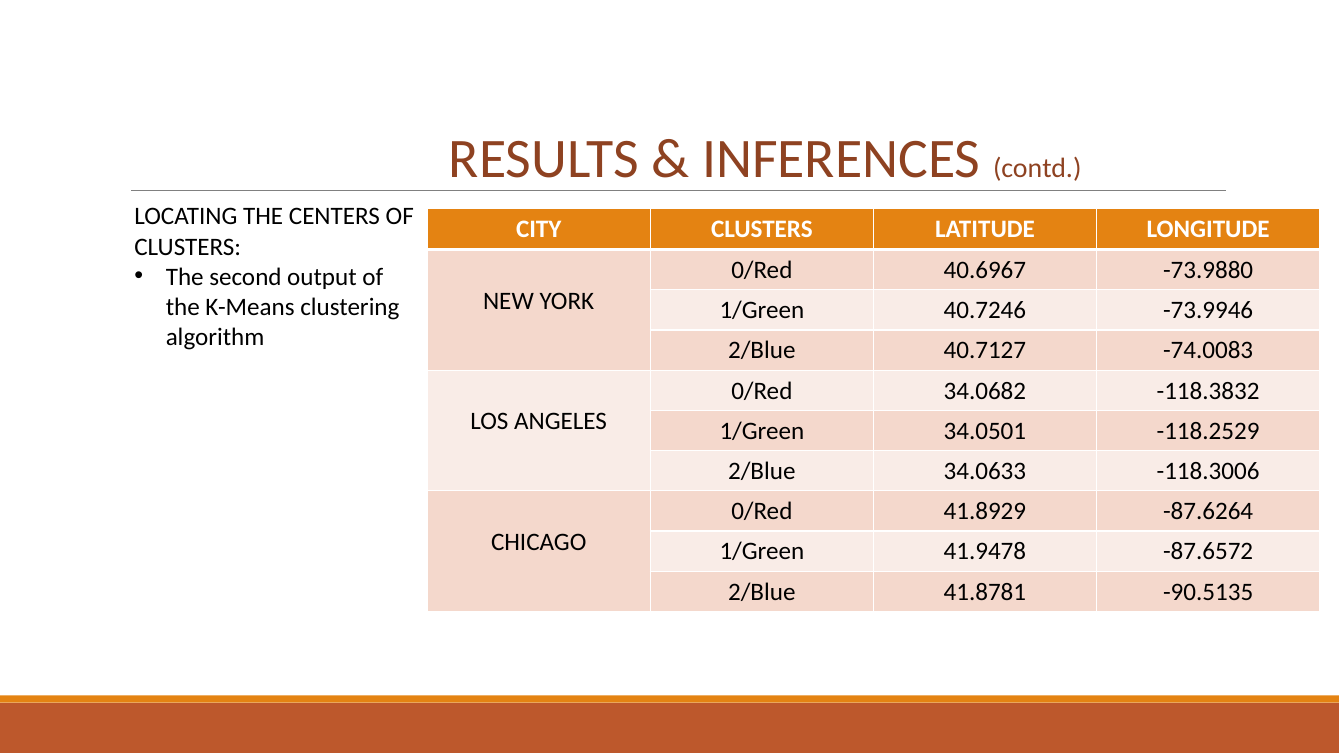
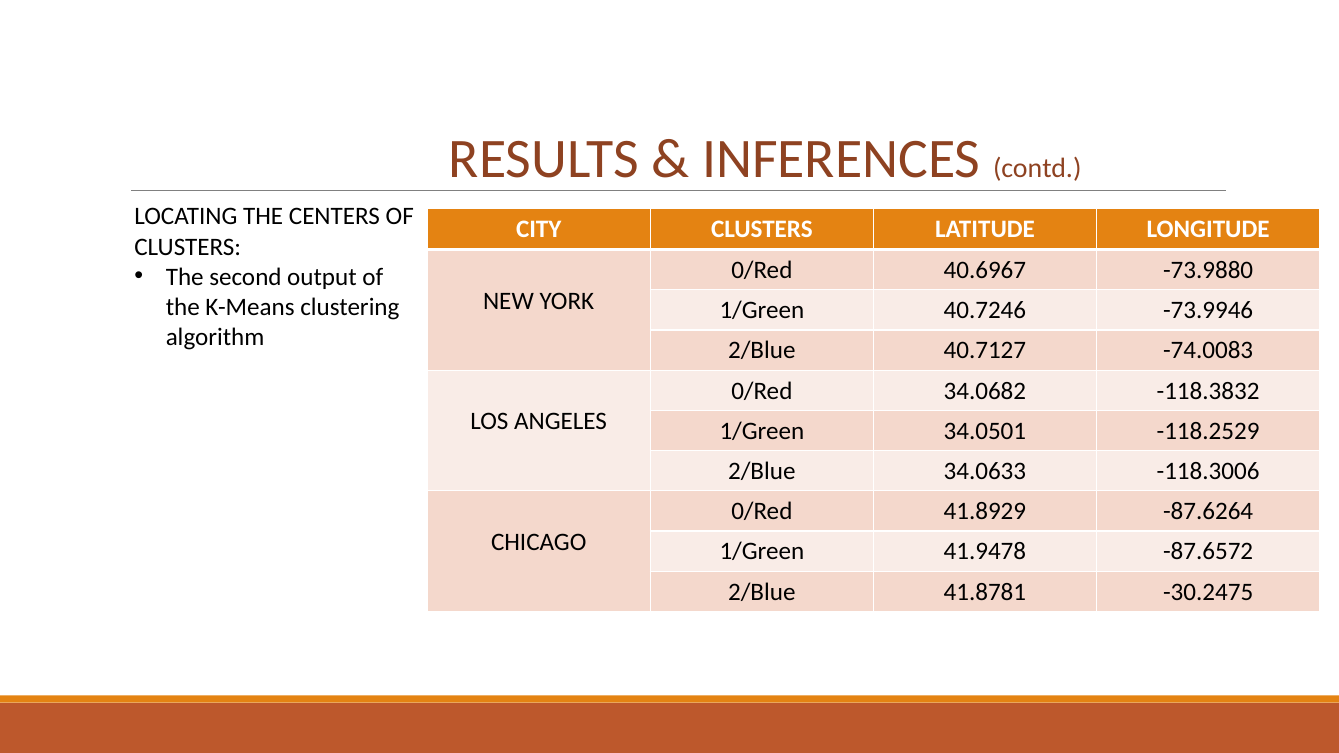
-90.5135: -90.5135 -> -30.2475
